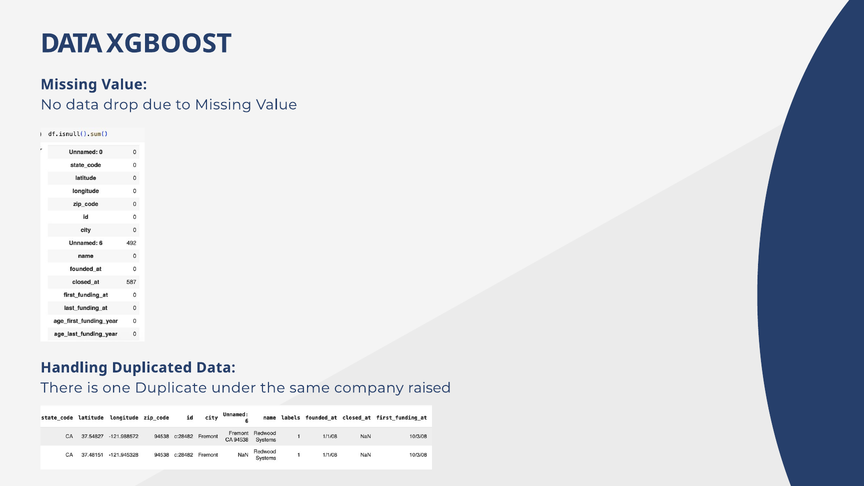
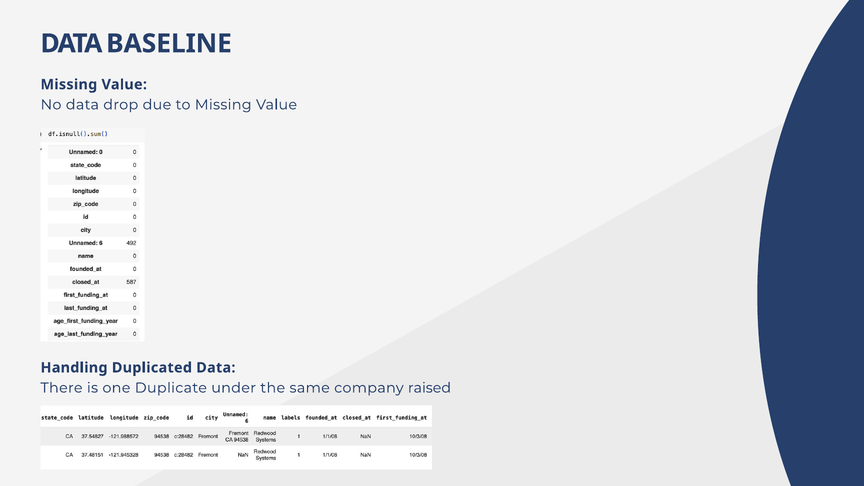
XGBOOST: XGBOOST -> BASELINE
